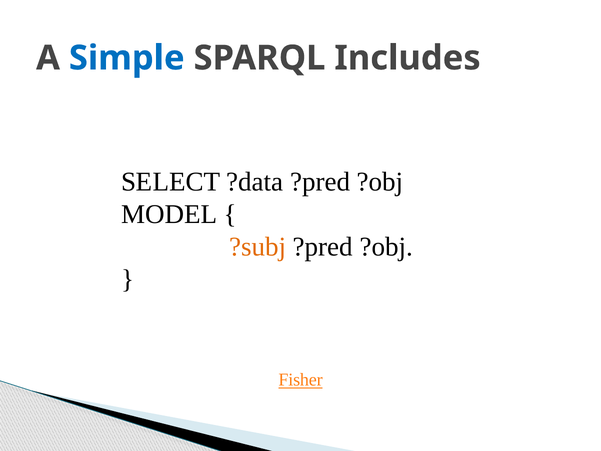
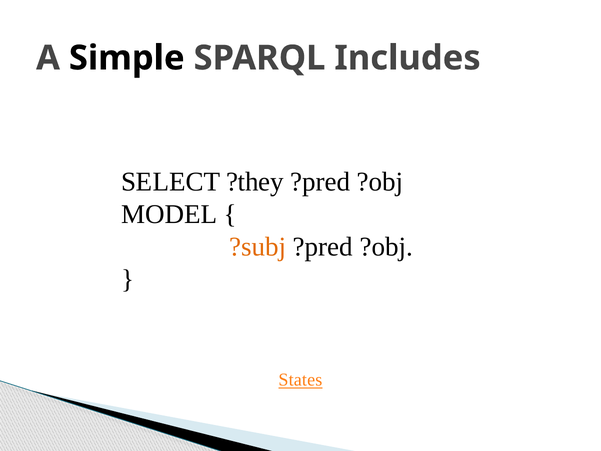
Simple colour: blue -> black
?data: ?data -> ?they
Fisher: Fisher -> States
